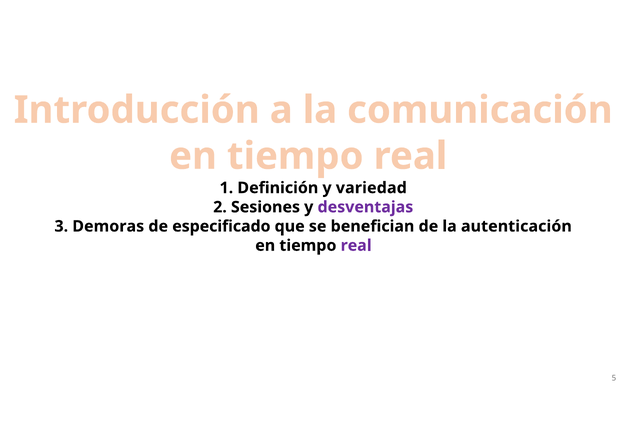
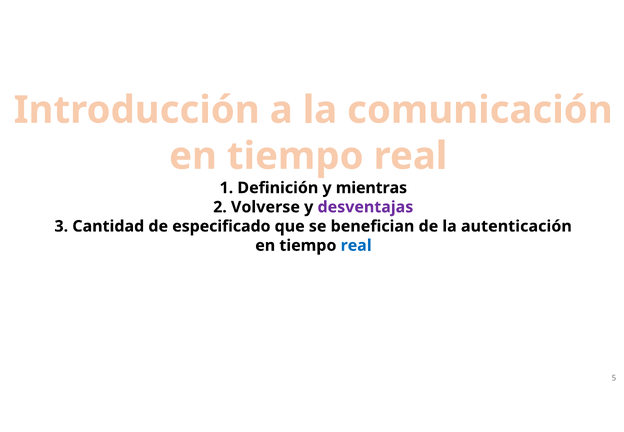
variedad: variedad -> mientras
Sesiones: Sesiones -> Volverse
Demoras: Demoras -> Cantidad
real at (356, 245) colour: purple -> blue
